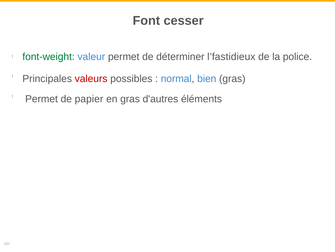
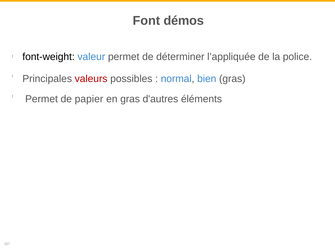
cesser: cesser -> démos
font-weight colour: green -> black
l’fastidieux: l’fastidieux -> l’appliquée
